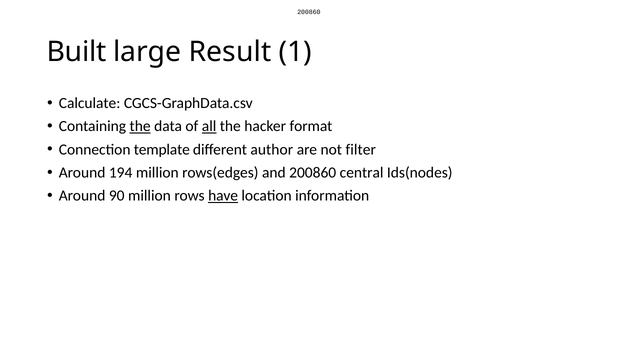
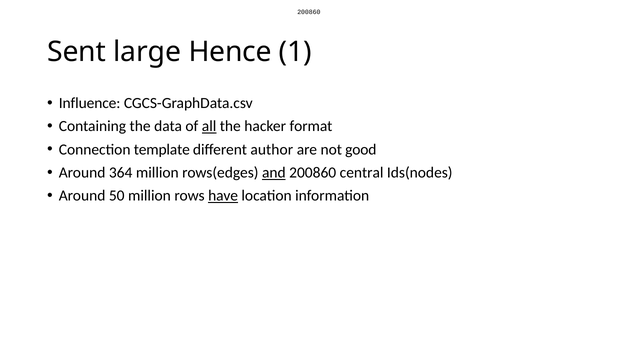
Built: Built -> Sent
Result: Result -> Hence
Calculate: Calculate -> Influence
the at (140, 126) underline: present -> none
filter: filter -> good
194: 194 -> 364
and underline: none -> present
90: 90 -> 50
